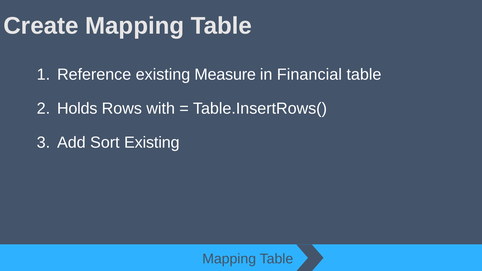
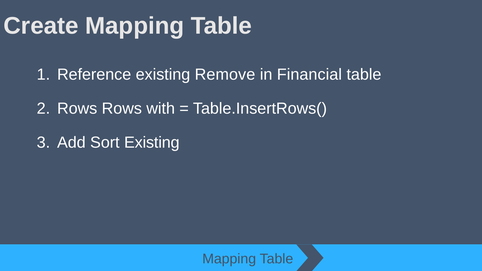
Measure: Measure -> Remove
Holds at (77, 109): Holds -> Rows
